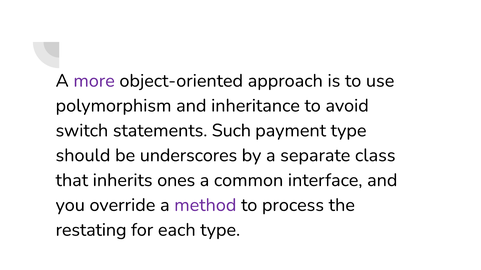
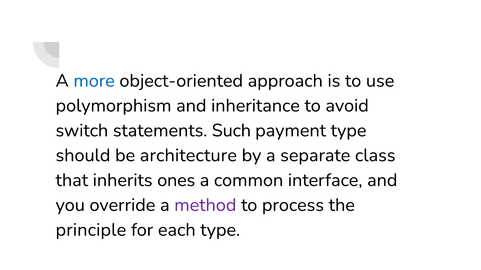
more colour: purple -> blue
underscores: underscores -> architecture
restating: restating -> principle
